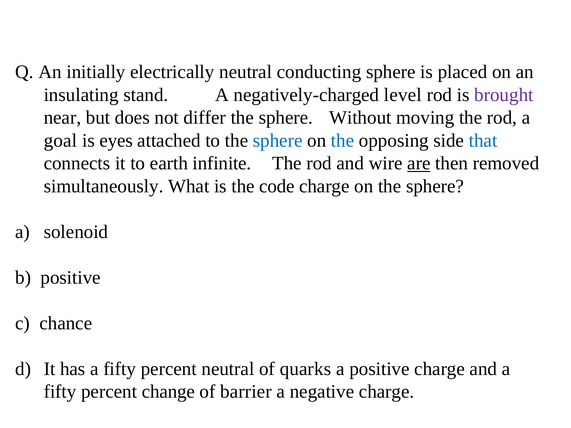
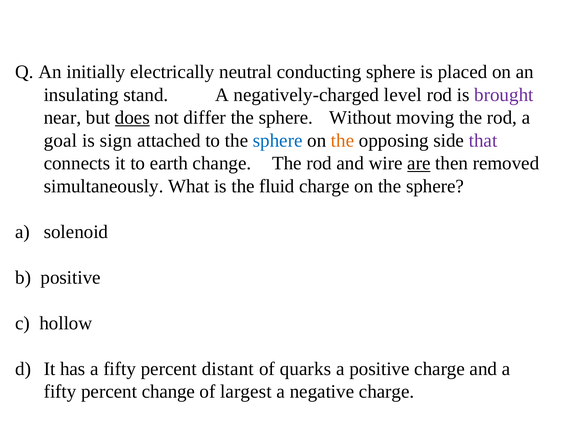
does underline: none -> present
eyes: eyes -> sign
the at (343, 141) colour: blue -> orange
that colour: blue -> purple
earth infinite: infinite -> change
code: code -> fluid
chance: chance -> hollow
percent neutral: neutral -> distant
barrier: barrier -> largest
